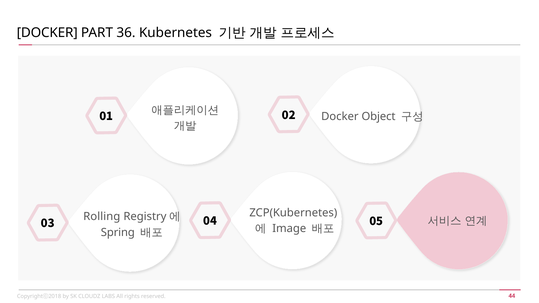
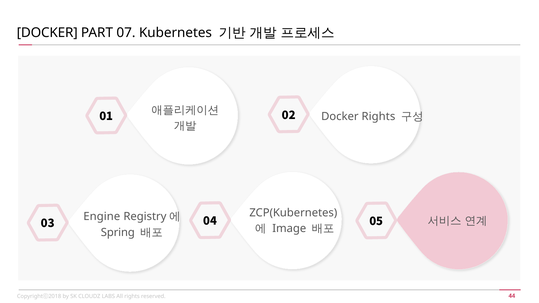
36: 36 -> 07
Docker Object: Object -> Rights
Rolling: Rolling -> Engine
